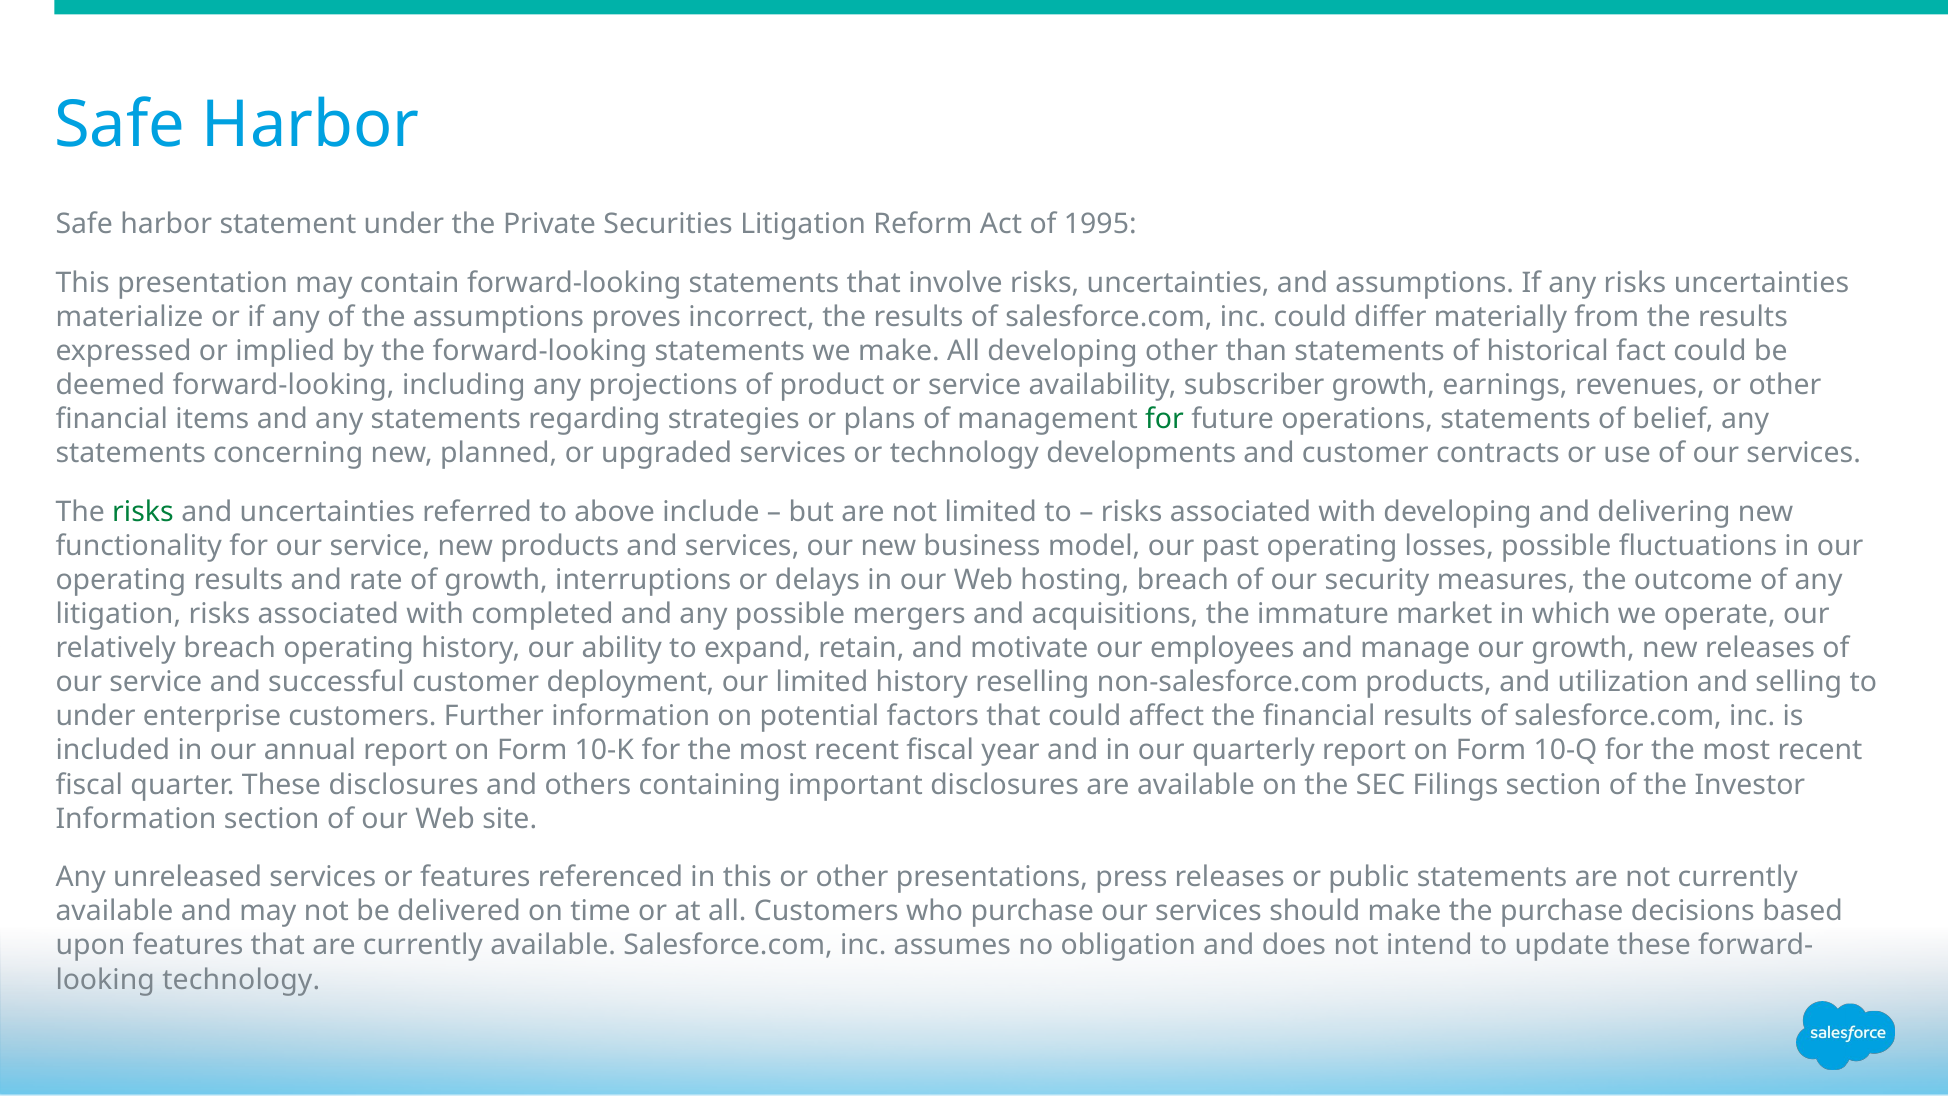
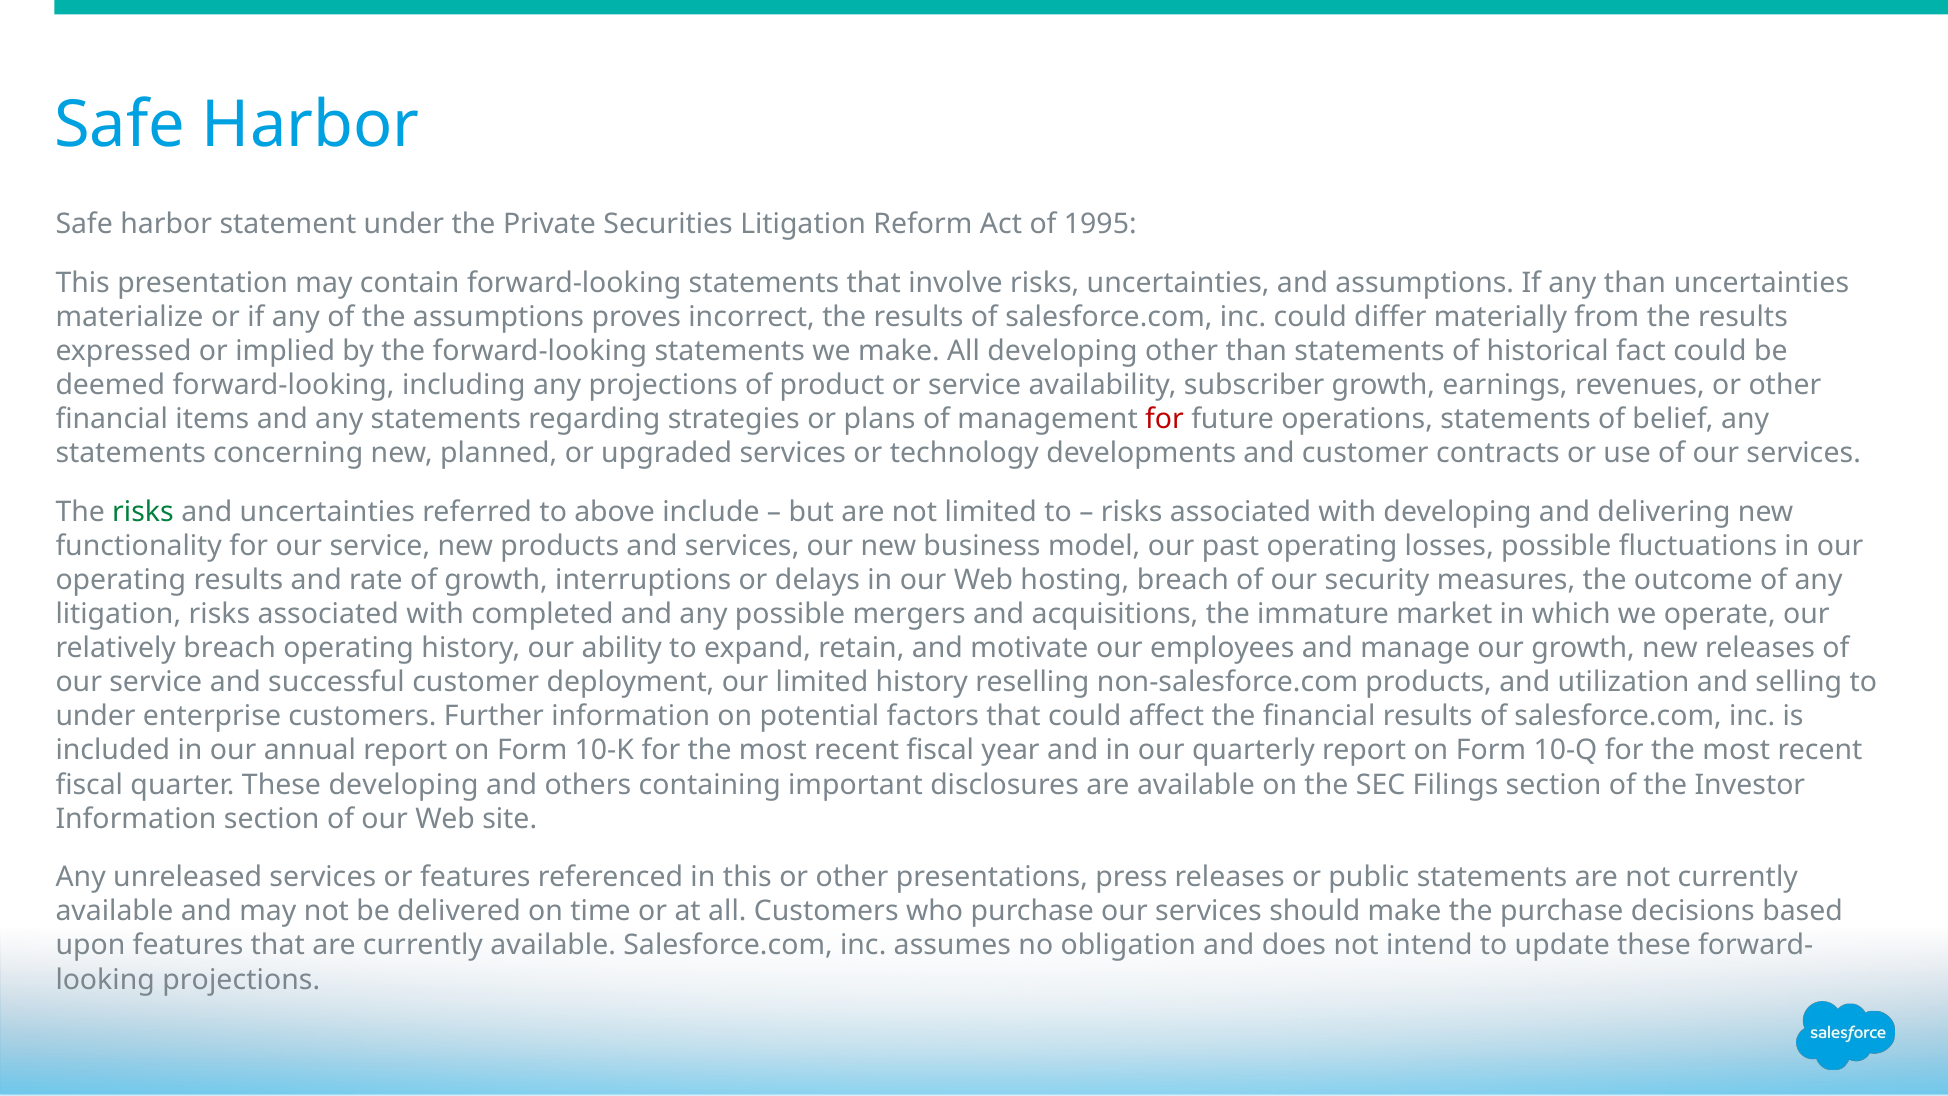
any risks: risks -> than
for at (1164, 419) colour: green -> red
These disclosures: disclosures -> developing
technology at (241, 980): technology -> projections
